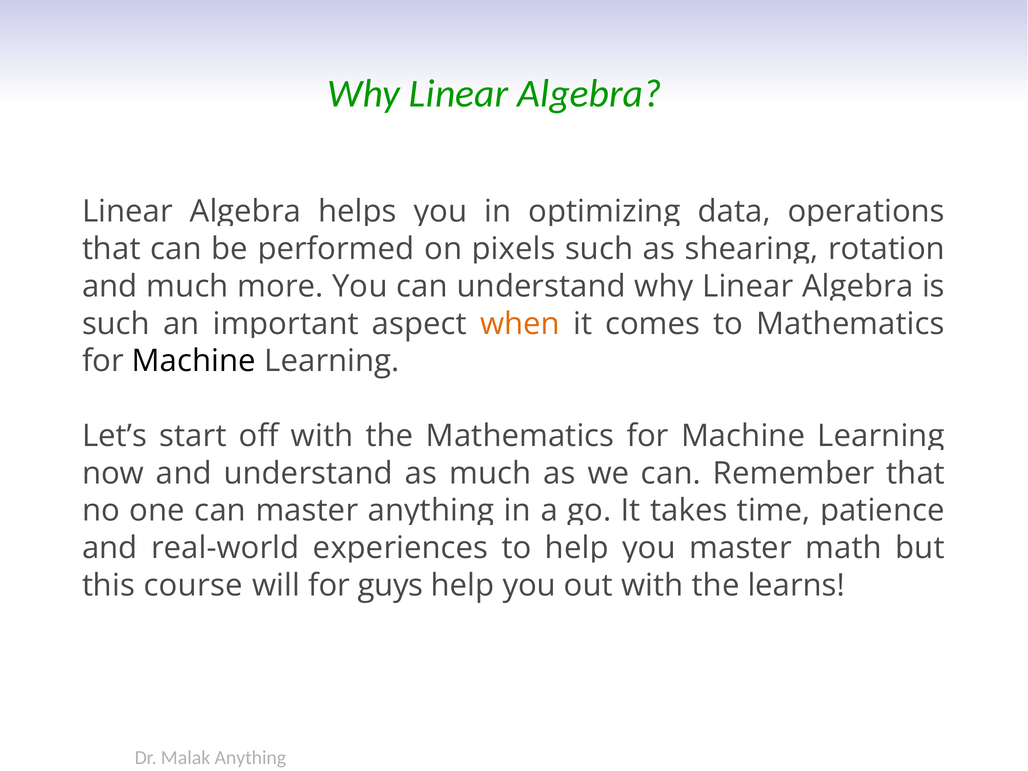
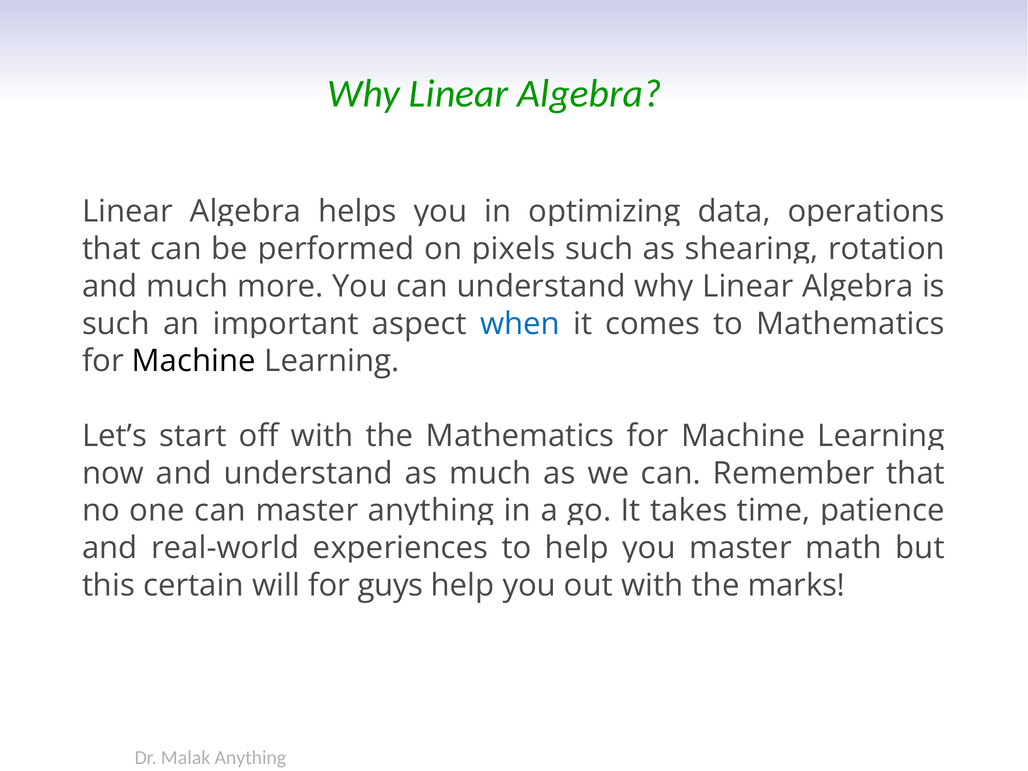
when colour: orange -> blue
course: course -> certain
learns: learns -> marks
